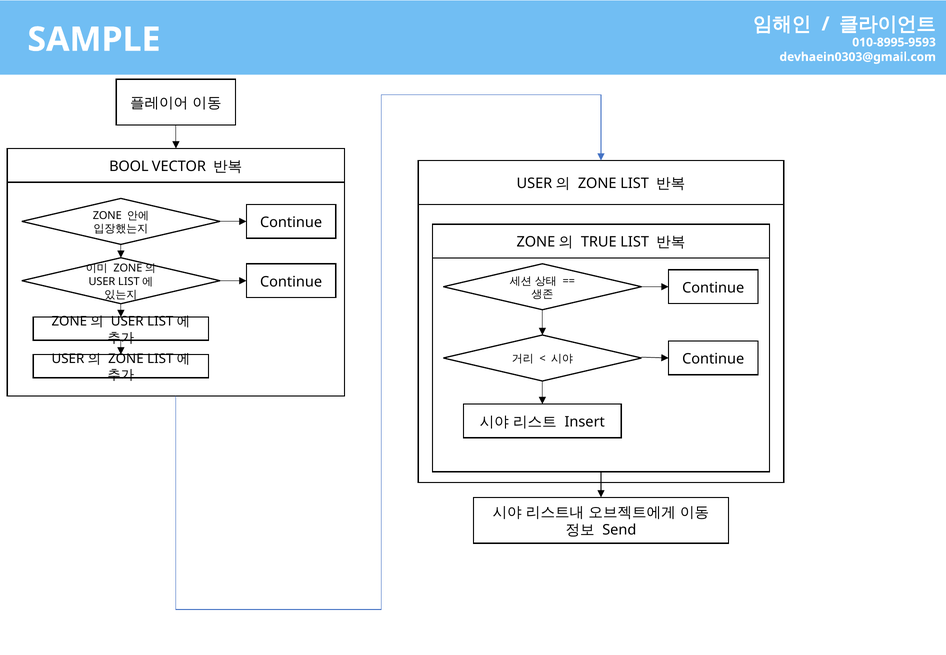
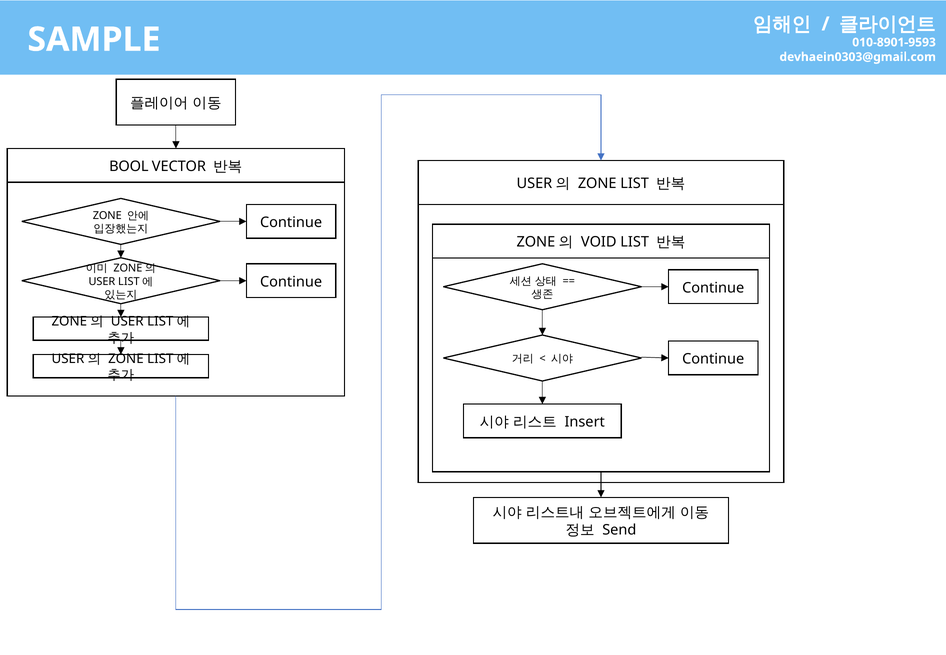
010-8995-9593: 010-8995-9593 -> 010-8901-9593
TRUE: TRUE -> VOID
